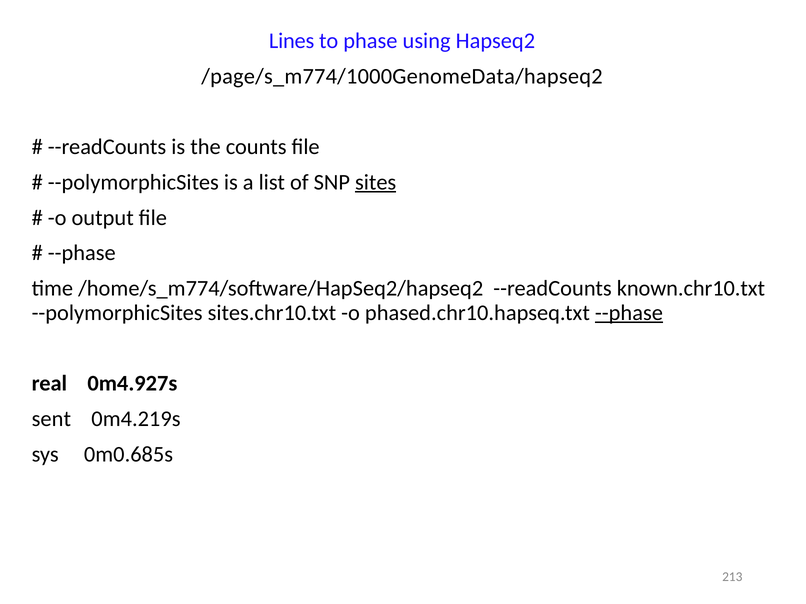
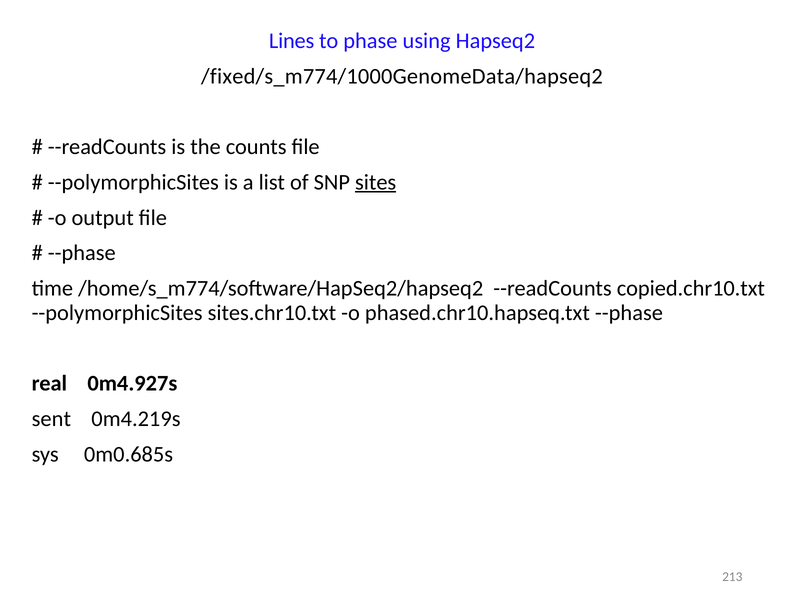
/page/s_m774/1000GenomeData/hapseq2: /page/s_m774/1000GenomeData/hapseq2 -> /fixed/s_m774/1000GenomeData/hapseq2
known.chr10.txt: known.chr10.txt -> copied.chr10.txt
--phase at (629, 313) underline: present -> none
